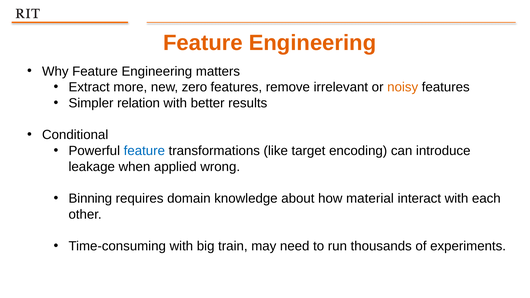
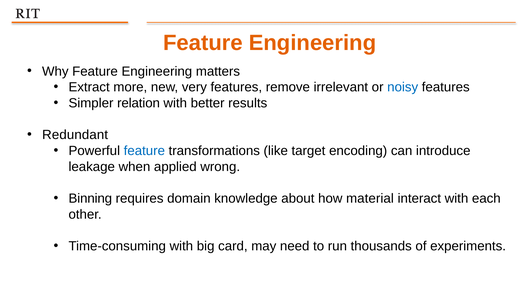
zero: zero -> very
noisy colour: orange -> blue
Conditional: Conditional -> Redundant
train: train -> card
